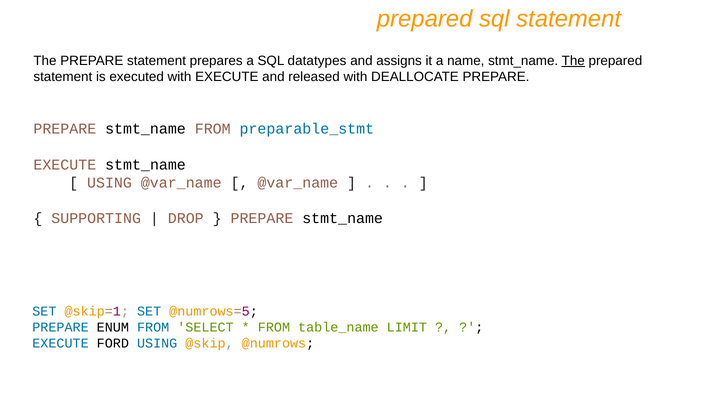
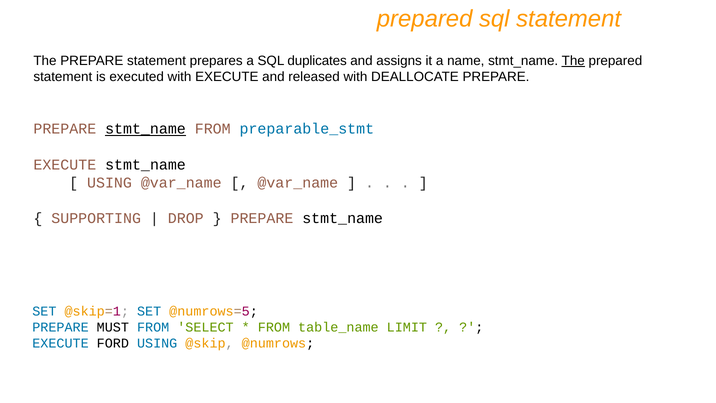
datatypes: datatypes -> duplicates
stmt_name at (145, 129) underline: none -> present
ENUM: ENUM -> MUST
